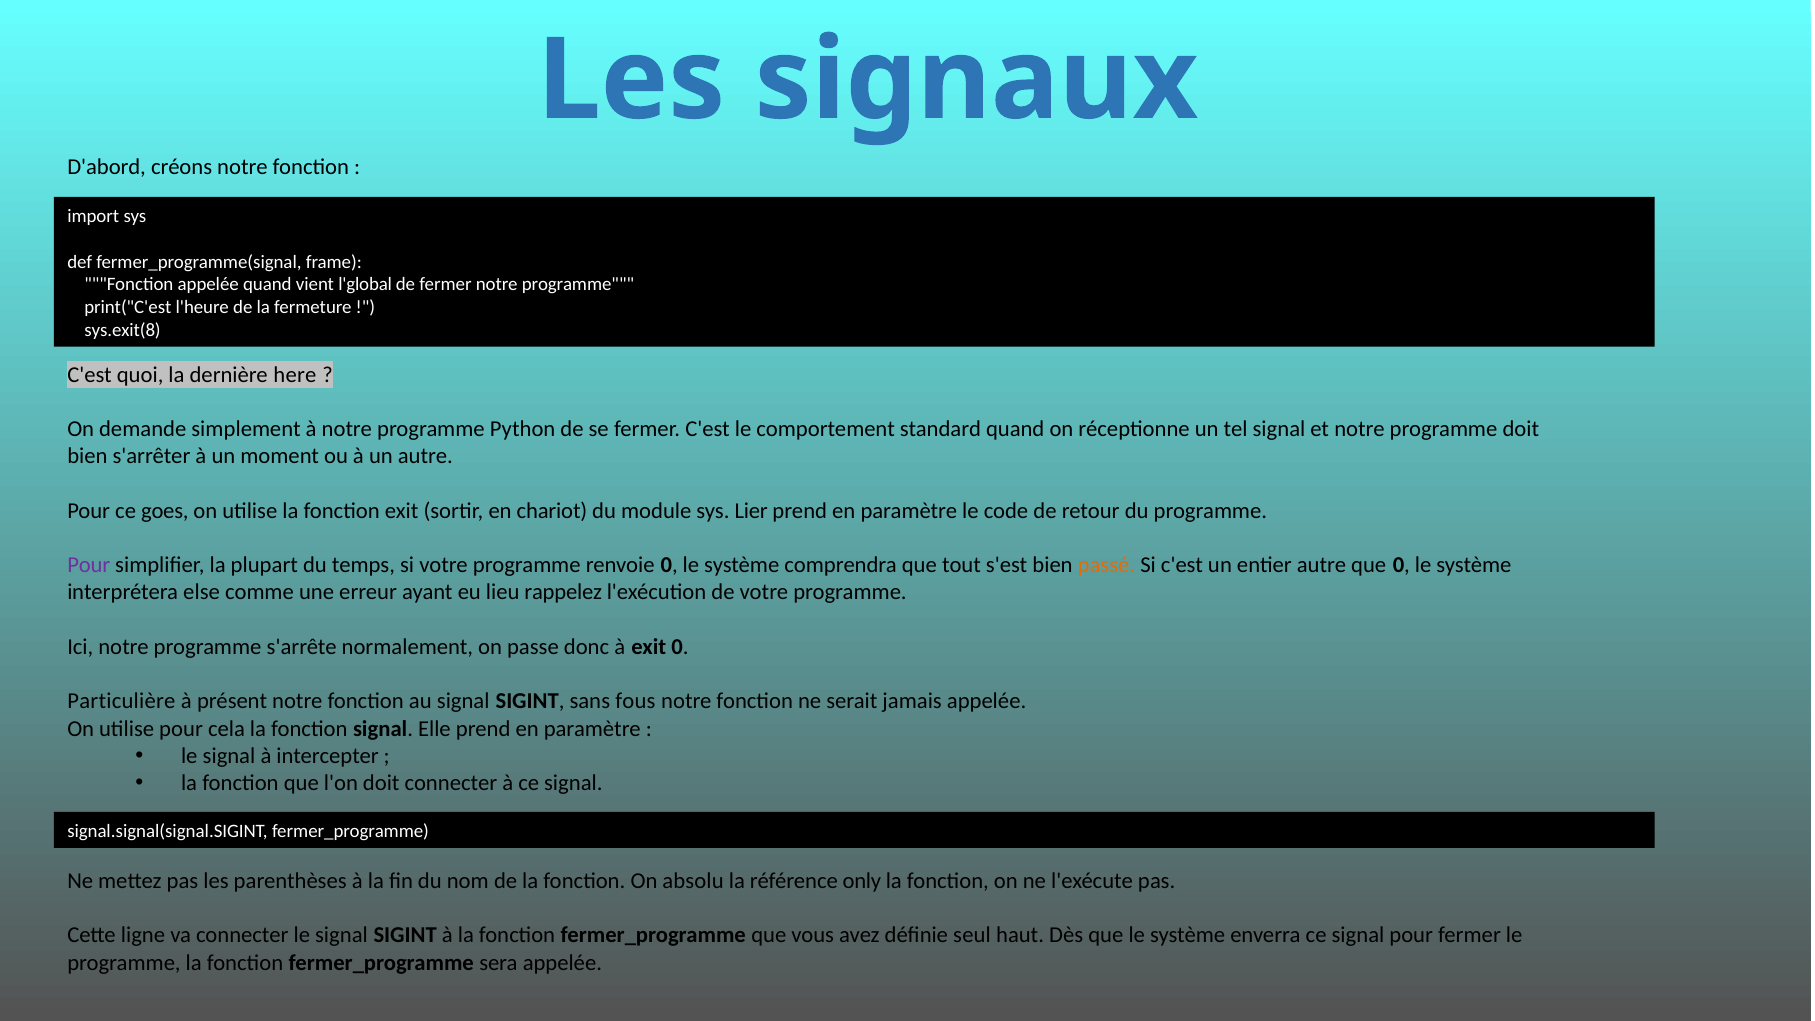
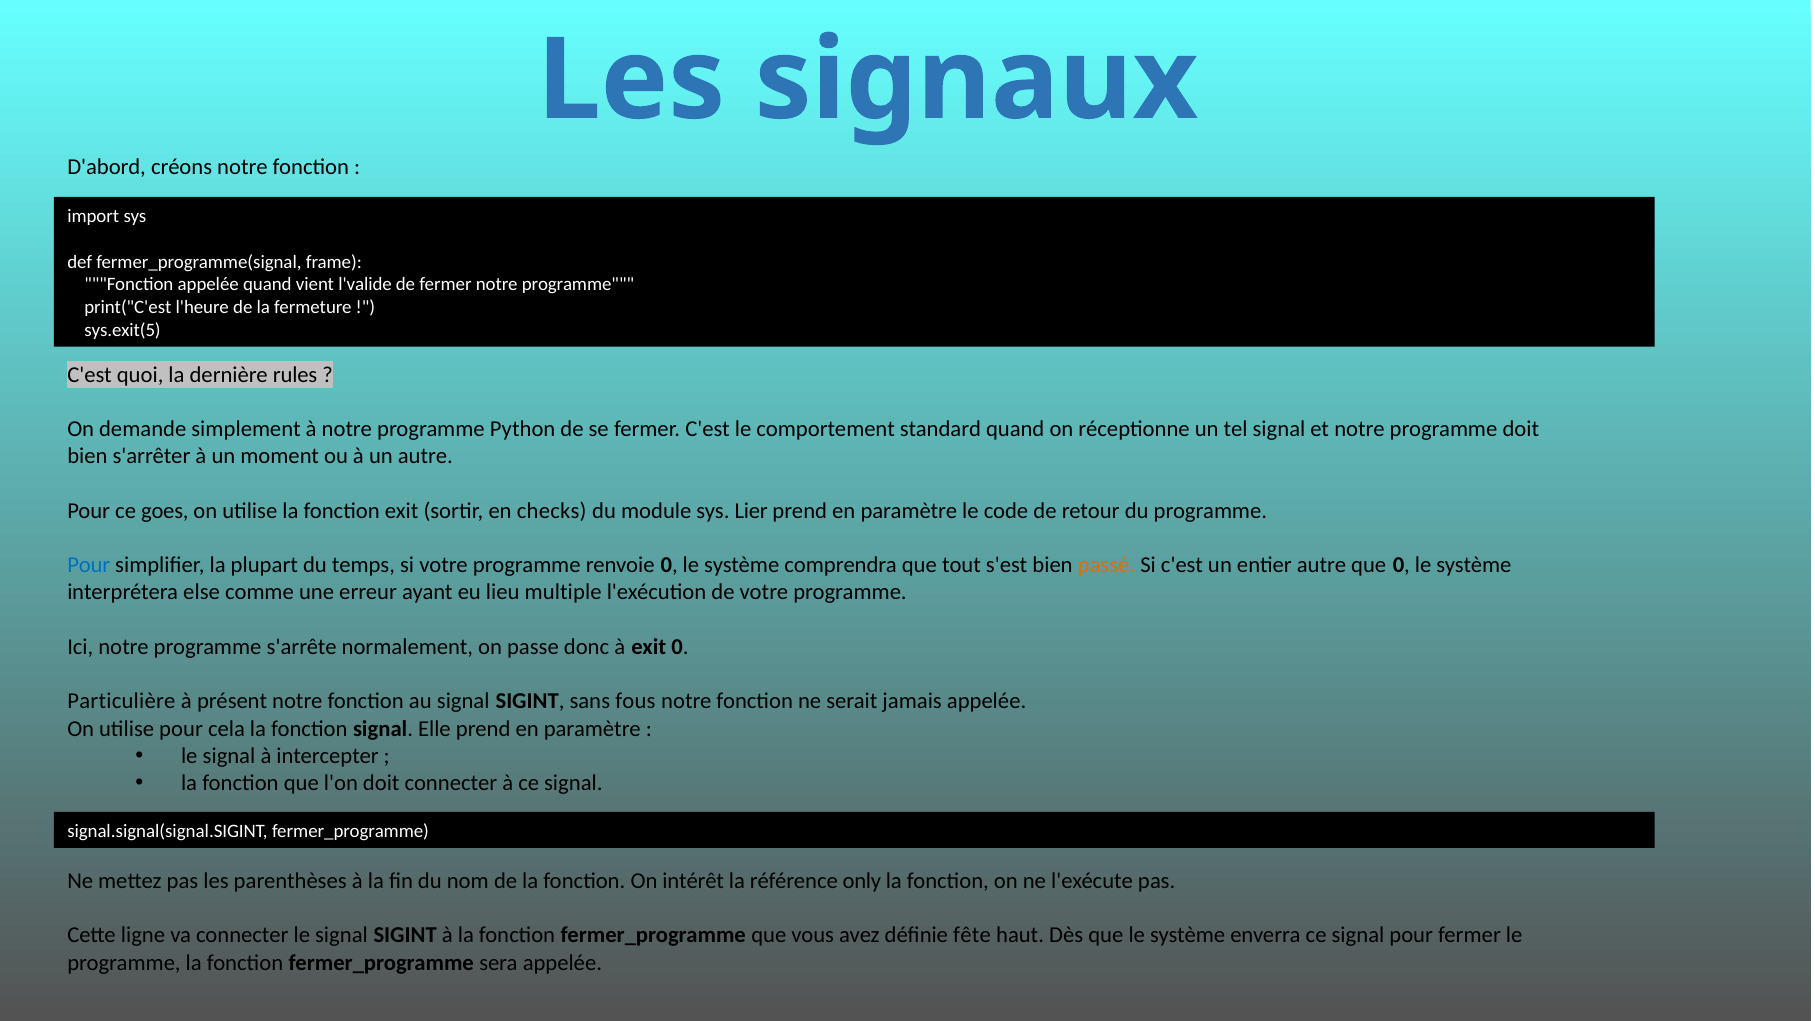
l'global: l'global -> l'valide
sys.exit(8: sys.exit(8 -> sys.exit(5
here: here -> rules
chariot: chariot -> checks
Pour at (89, 565) colour: purple -> blue
rappelez: rappelez -> multiple
absolu: absolu -> intérêt
seul: seul -> fête
